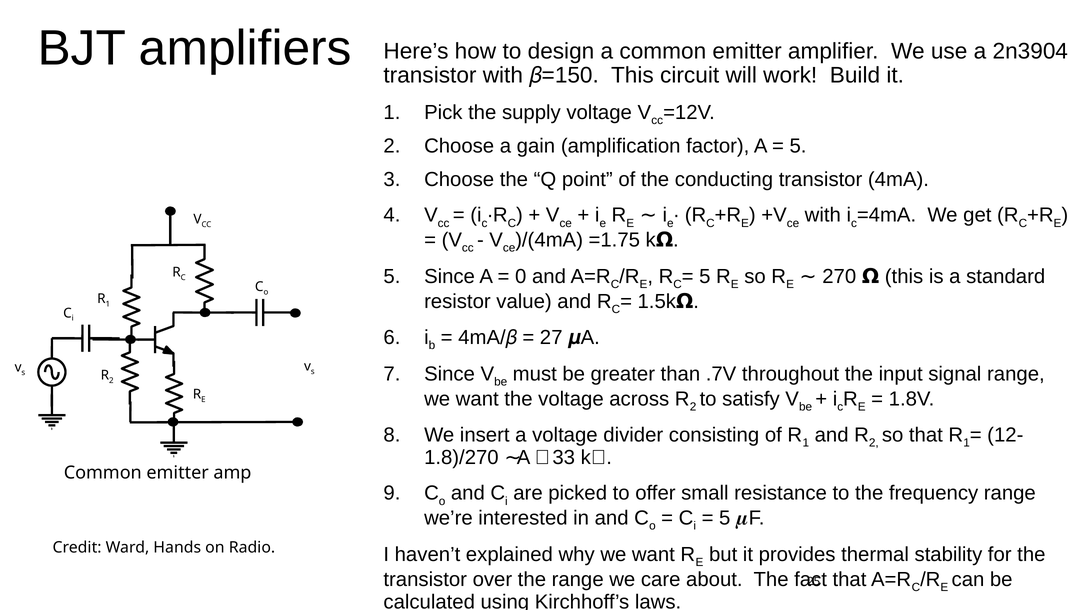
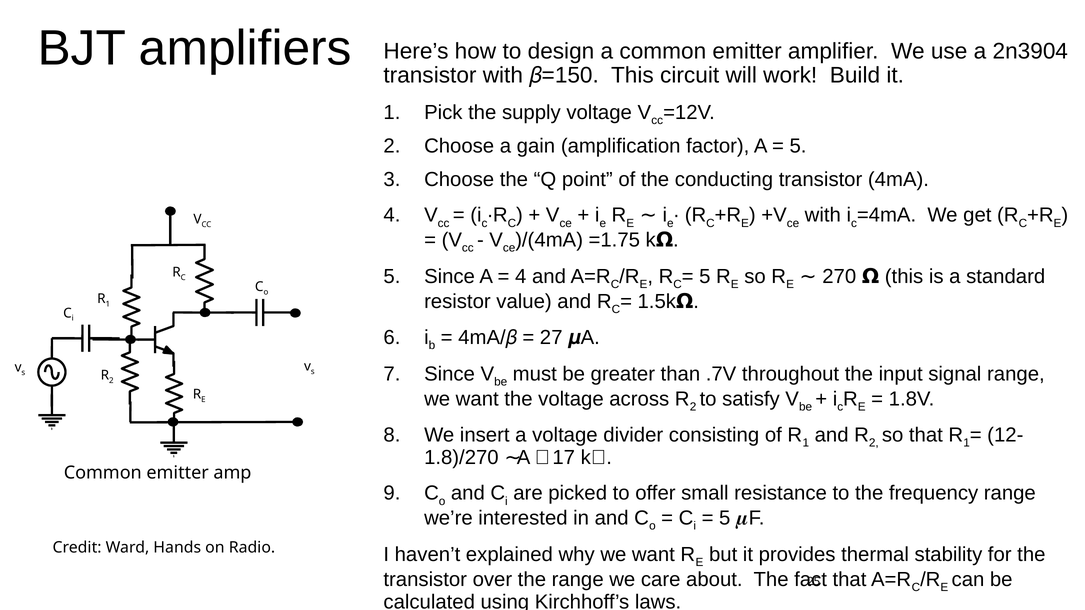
0 at (521, 277): 0 -> 4
33: 33 -> 17
